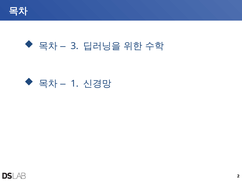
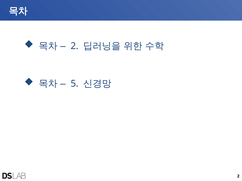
3 at (75, 46): 3 -> 2
1: 1 -> 5
